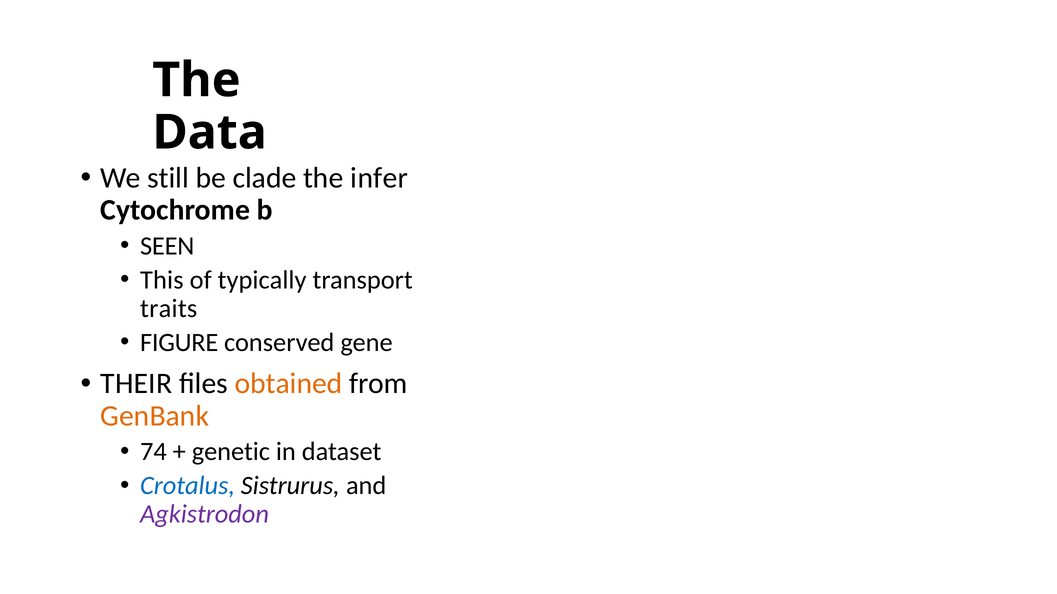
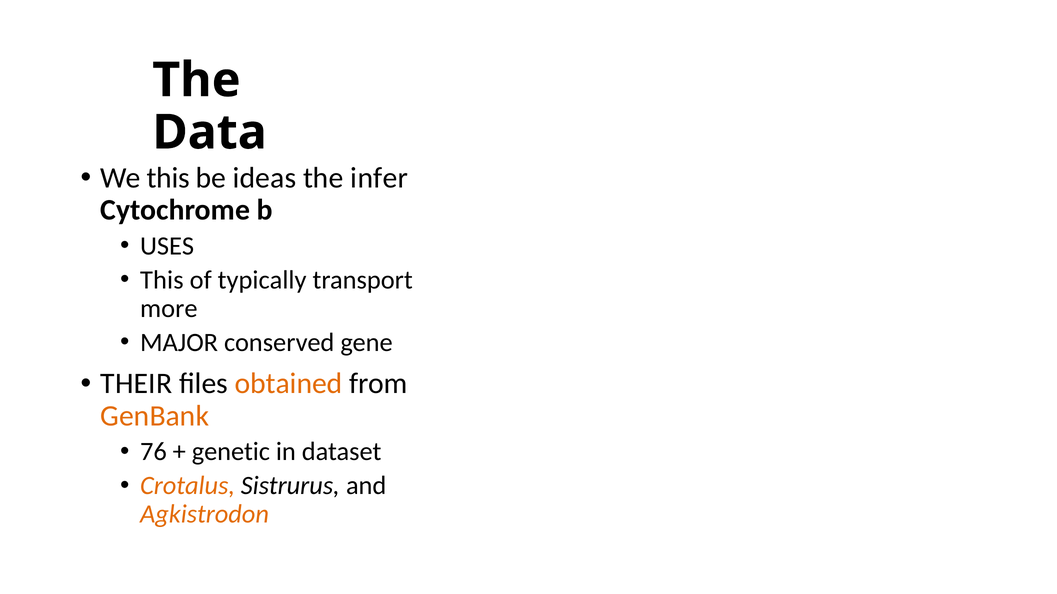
We still: still -> this
clade: clade -> ideas
SEEN: SEEN -> USES
traits: traits -> more
FIGURE: FIGURE -> MAJOR
74: 74 -> 76
Crotalus colour: blue -> orange
Agkistrodon colour: purple -> orange
